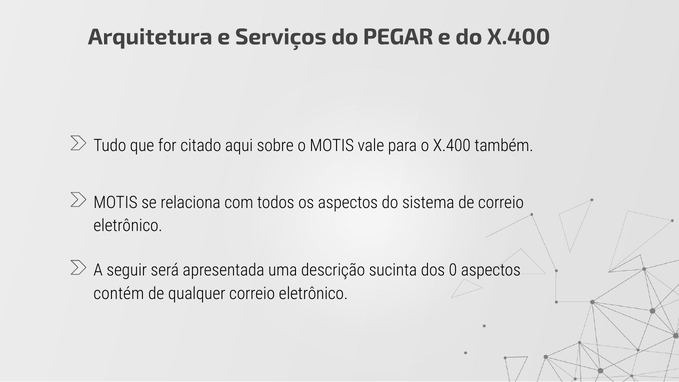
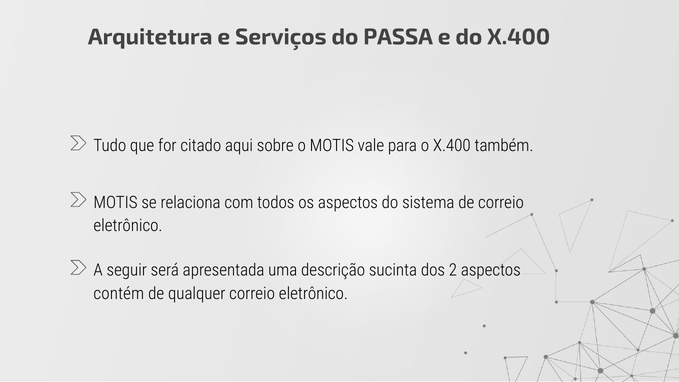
PEGAR: PEGAR -> PASSA
0: 0 -> 2
